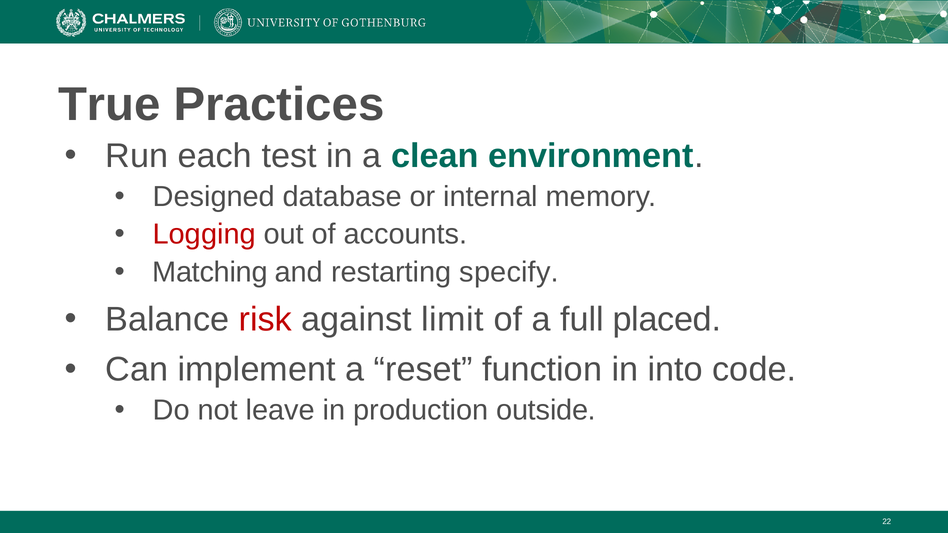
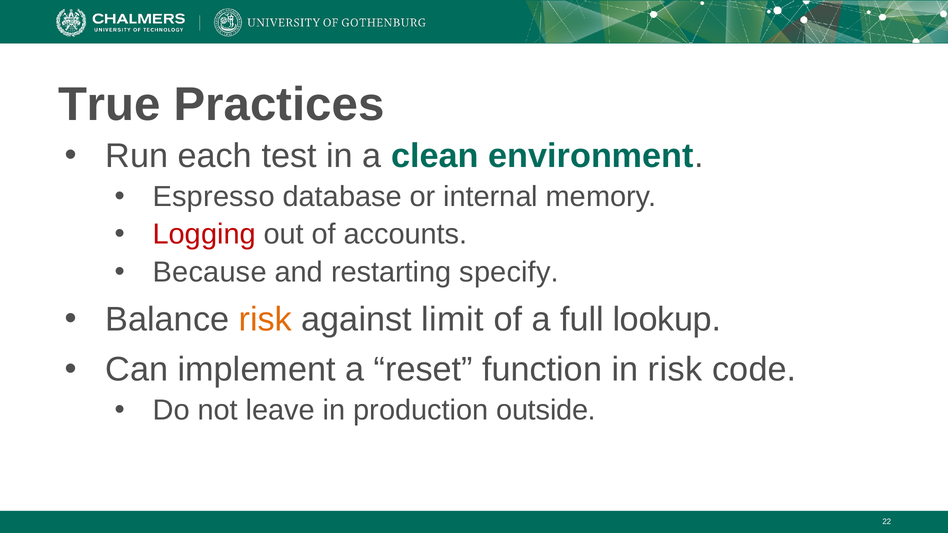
Designed: Designed -> Espresso
Matching: Matching -> Because
risk at (265, 320) colour: red -> orange
placed: placed -> lookup
in into: into -> risk
